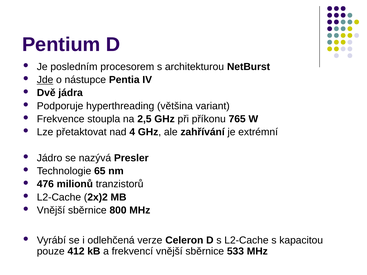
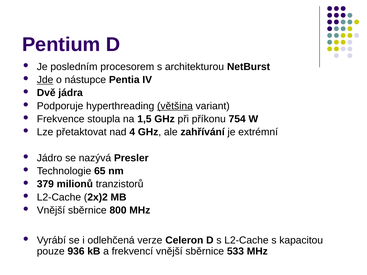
většina underline: none -> present
2,5: 2,5 -> 1,5
765: 765 -> 754
476: 476 -> 379
412: 412 -> 936
